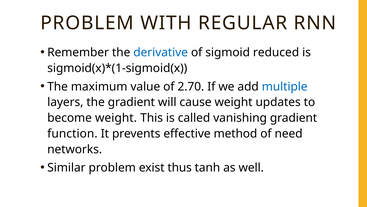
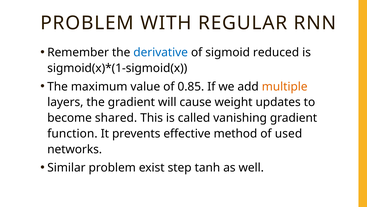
2.70: 2.70 -> 0.85
multiple colour: blue -> orange
become weight: weight -> shared
need: need -> used
thus: thus -> step
